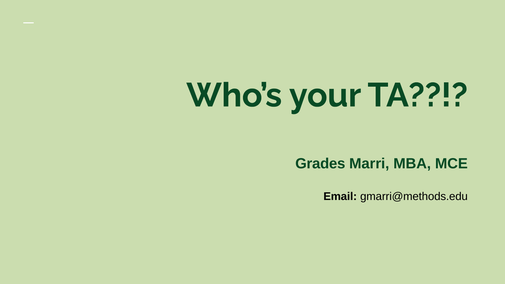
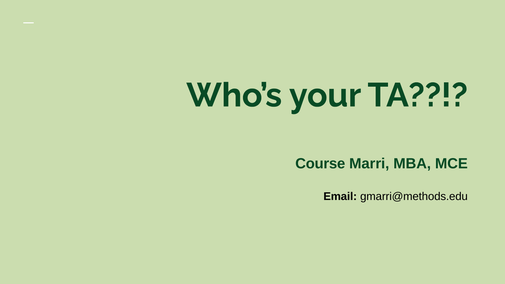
Grades: Grades -> Course
